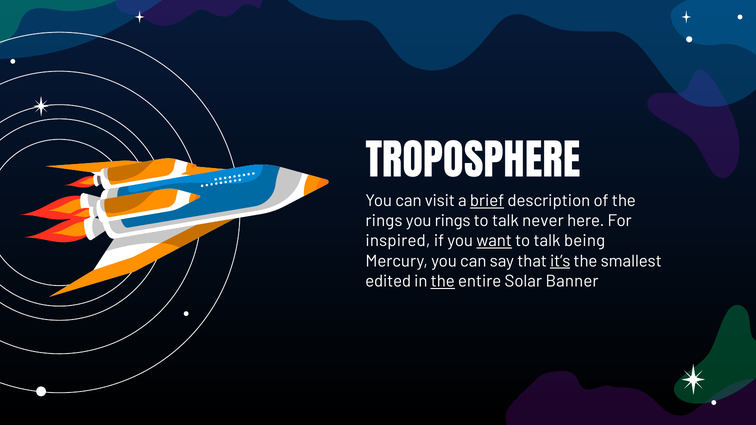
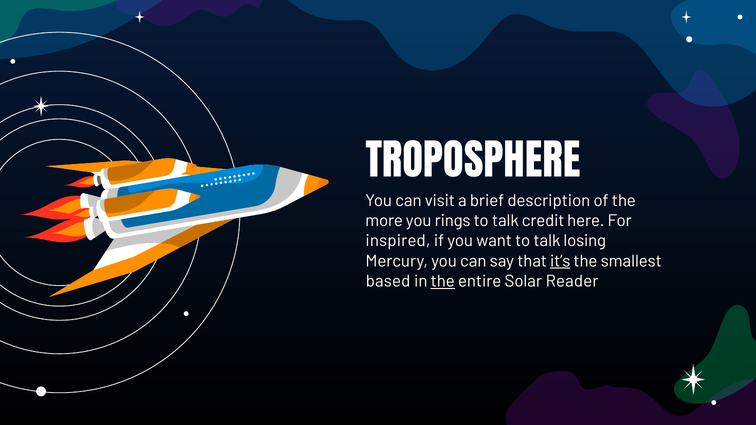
brief underline: present -> none
rings at (384, 221): rings -> more
never: never -> credit
want underline: present -> none
being: being -> losing
edited: edited -> based
Banner: Banner -> Reader
